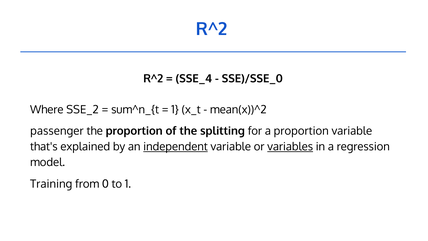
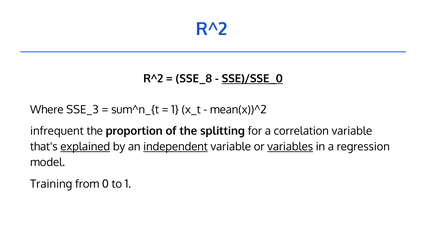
SSE_4: SSE_4 -> SSE_8
SSE)/SSE_0 underline: none -> present
SSE_2: SSE_2 -> SSE_3
passenger: passenger -> infrequent
a proportion: proportion -> correlation
explained underline: none -> present
